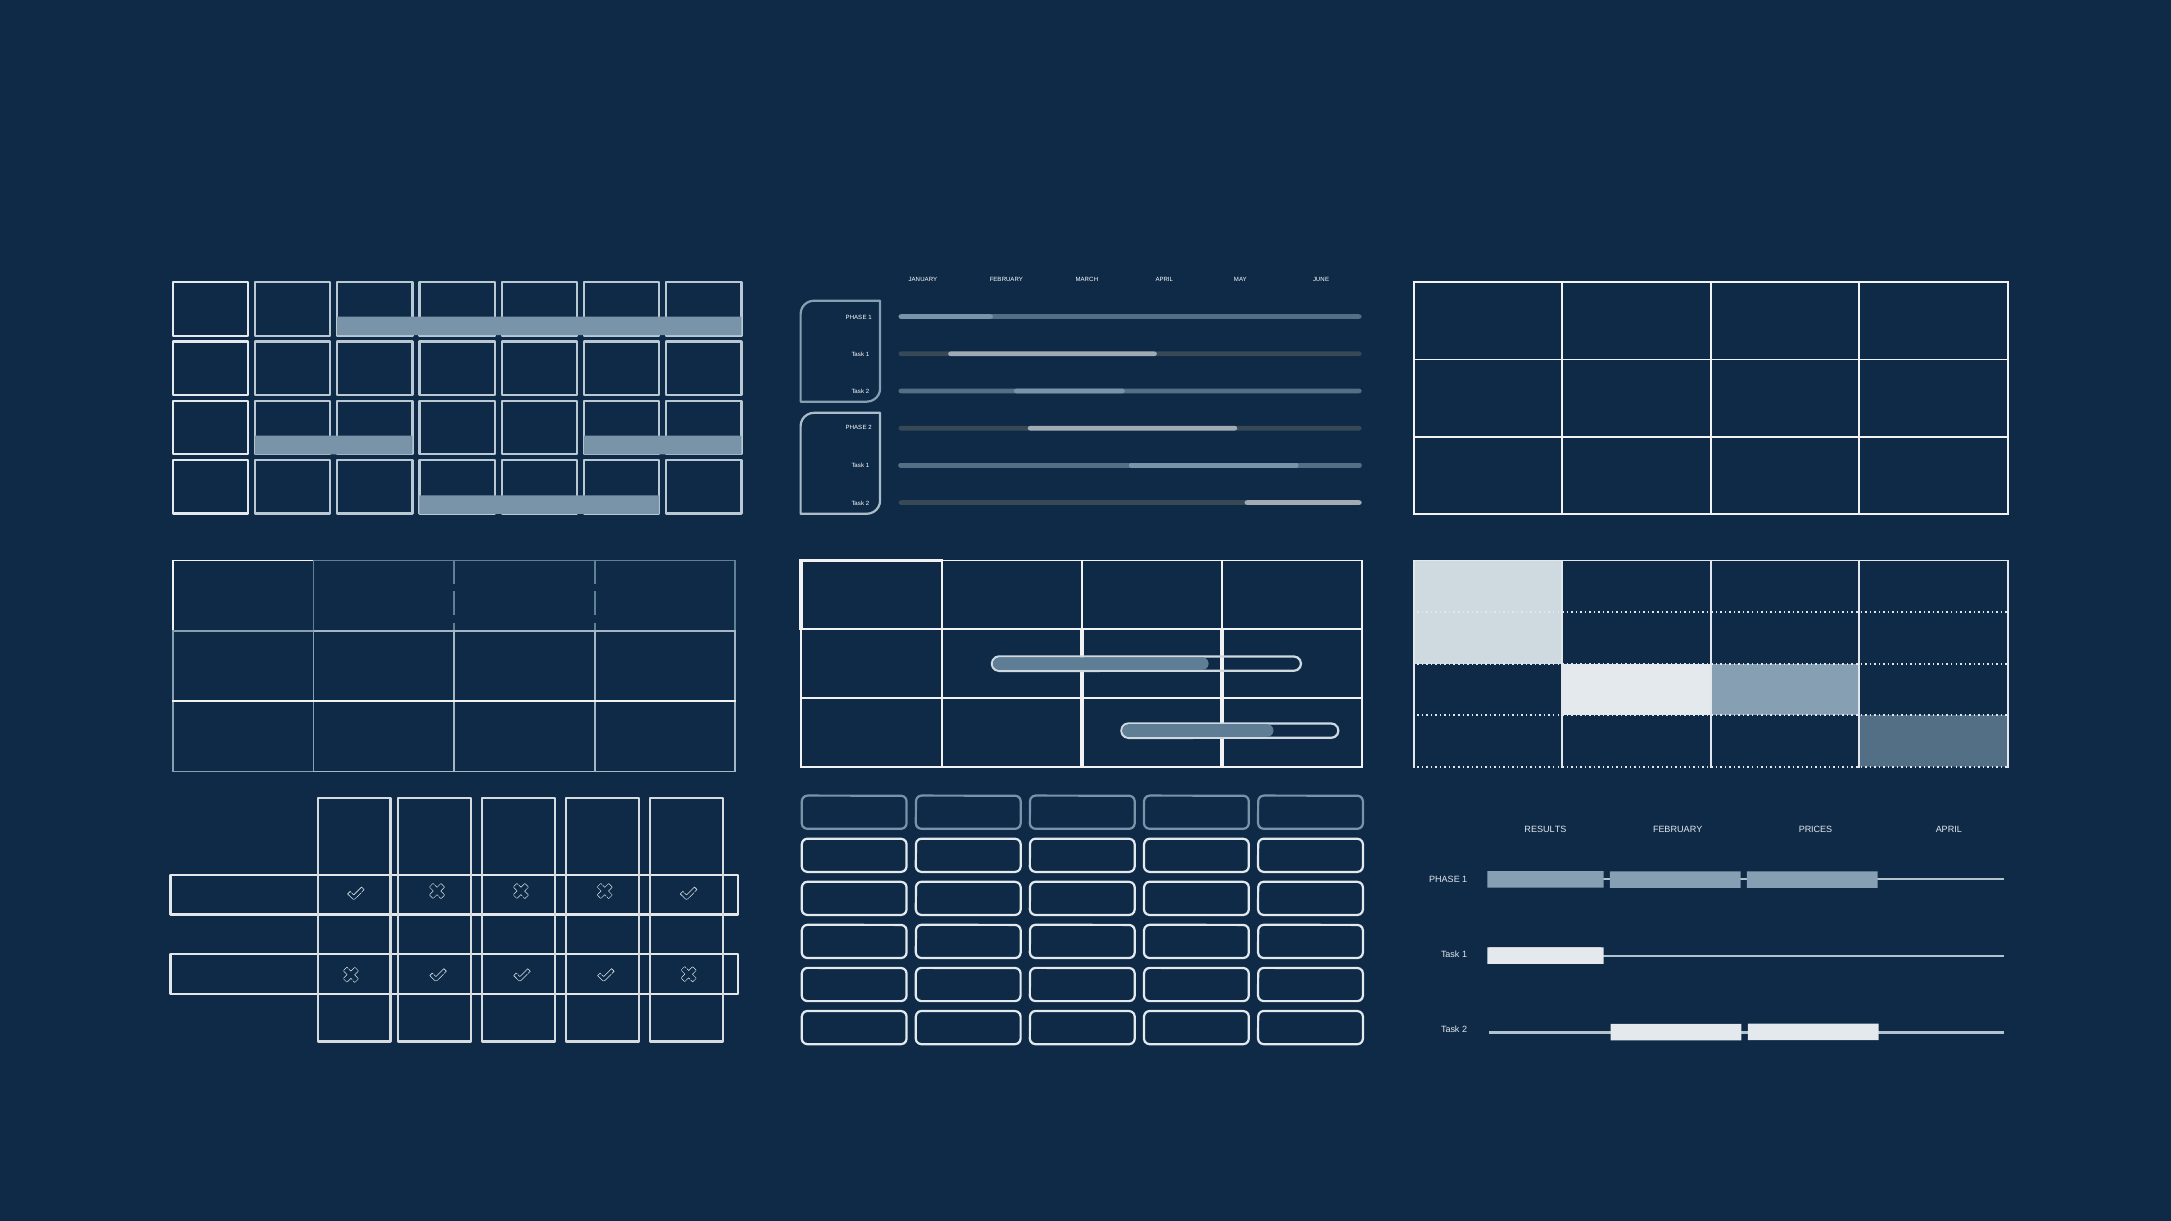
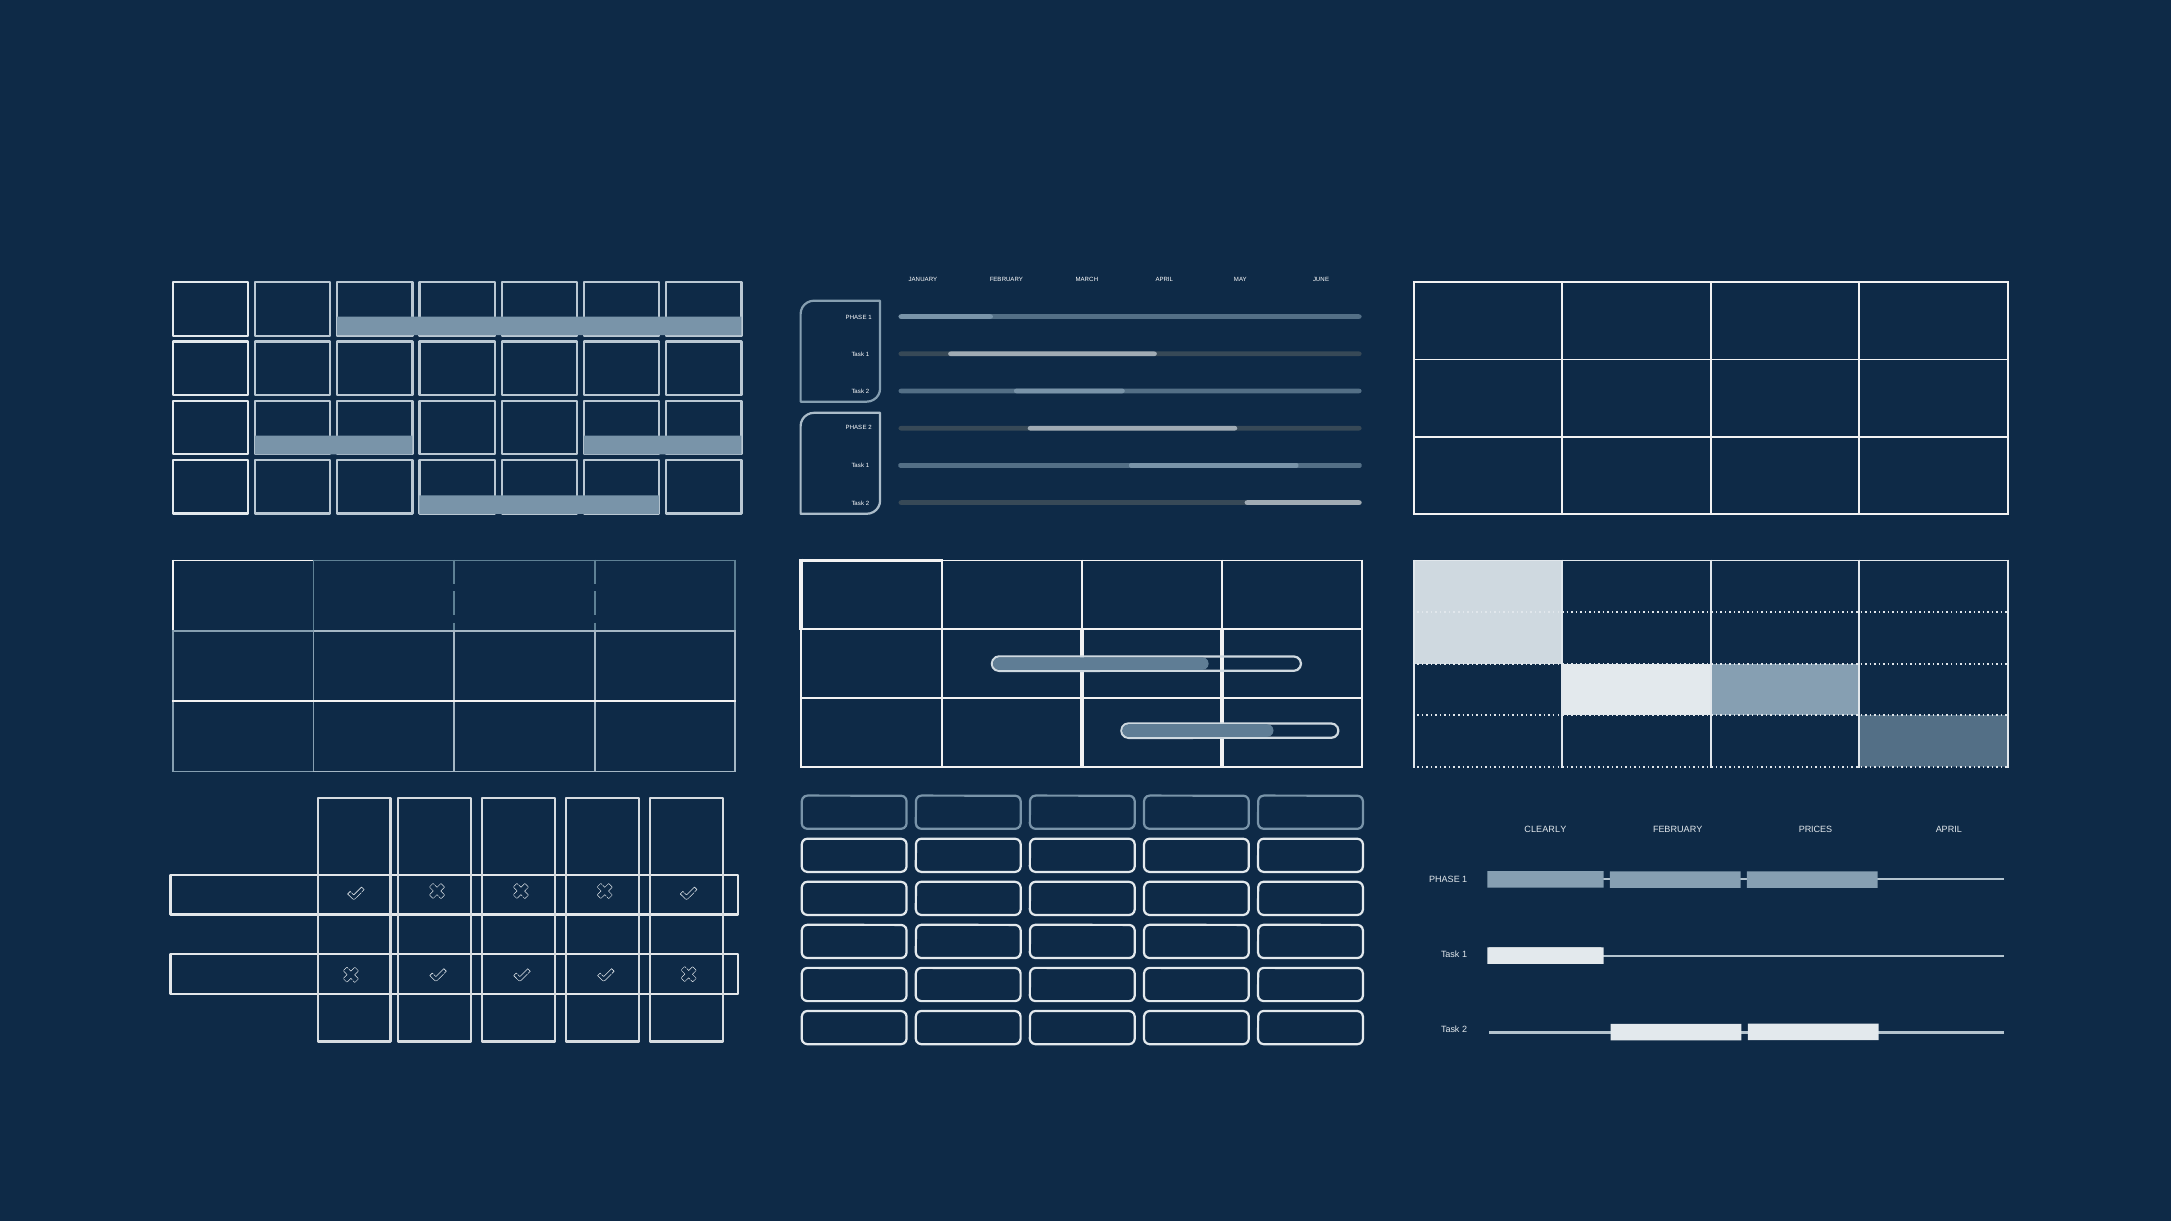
RESULTS: RESULTS -> CLEARLY
